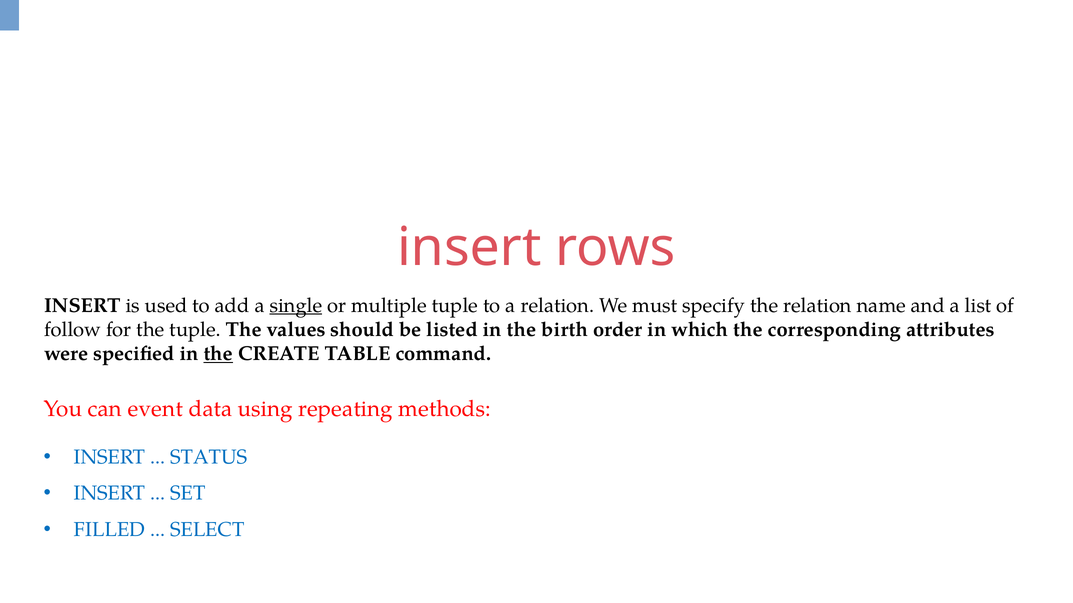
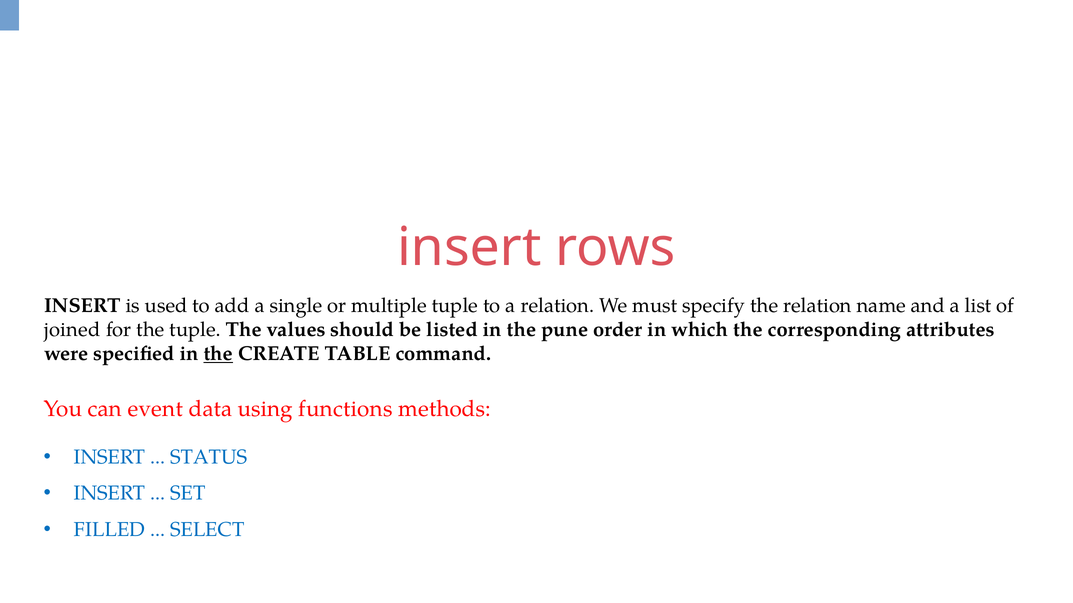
single underline: present -> none
follow: follow -> joined
birth: birth -> pune
repeating: repeating -> functions
